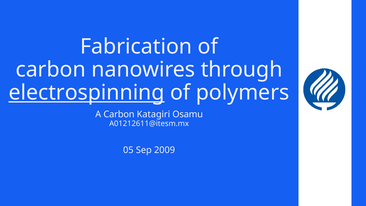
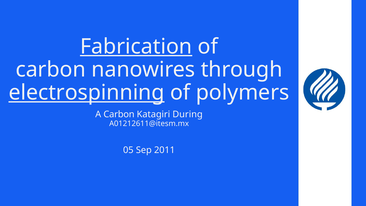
Fabrication underline: none -> present
Osamu: Osamu -> During
2009: 2009 -> 2011
